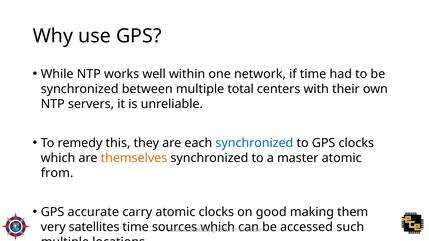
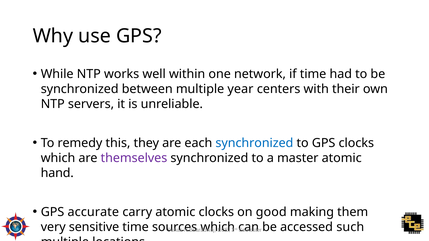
total: total -> year
themselves colour: orange -> purple
from: from -> hand
satellites: satellites -> sensitive
